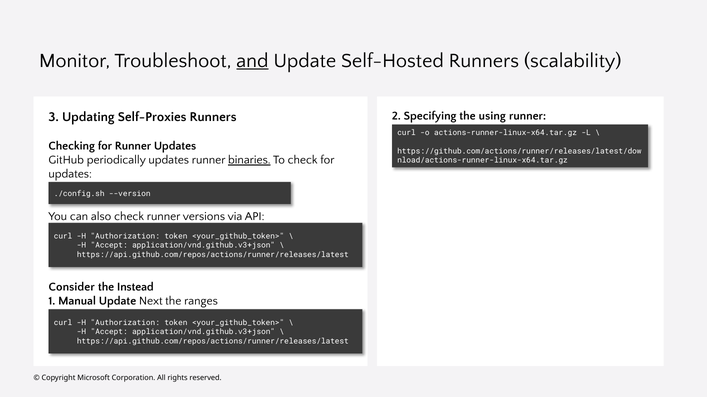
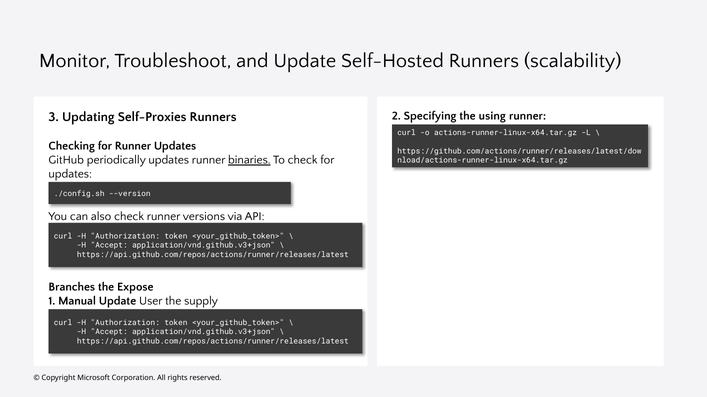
and underline: present -> none
Consider: Consider -> Branches
Instead: Instead -> Expose
Next: Next -> User
ranges: ranges -> supply
